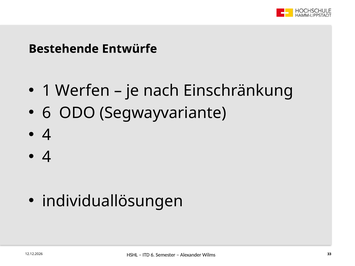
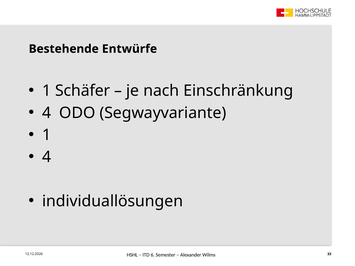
Werfen: Werfen -> Schäfer
6 at (47, 113): 6 -> 4
4 at (47, 135): 4 -> 1
